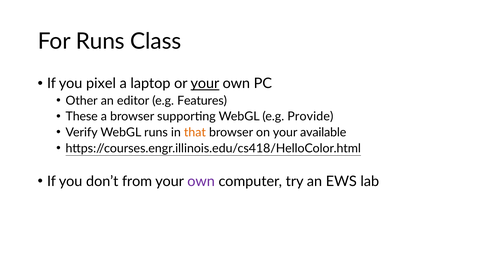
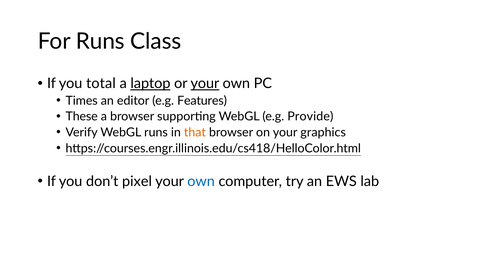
pixel: pixel -> total
laptop underline: none -> present
Other: Other -> Times
available: available -> graphics
from: from -> pixel
own at (201, 182) colour: purple -> blue
